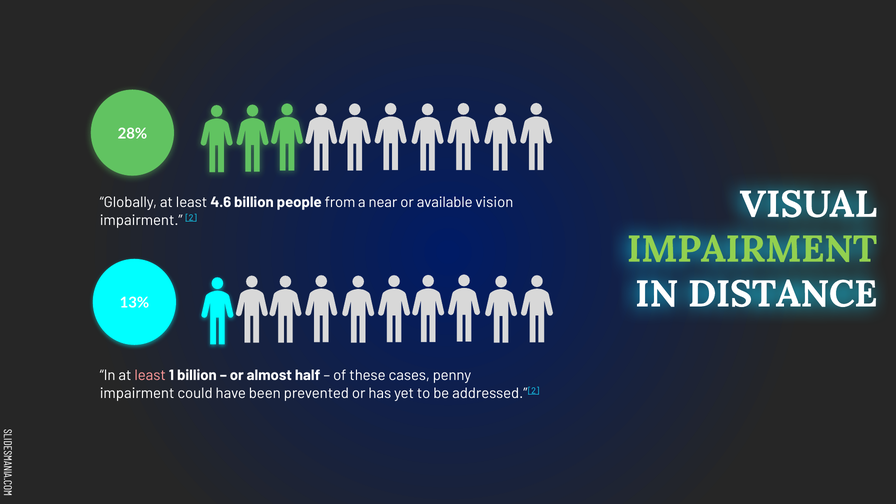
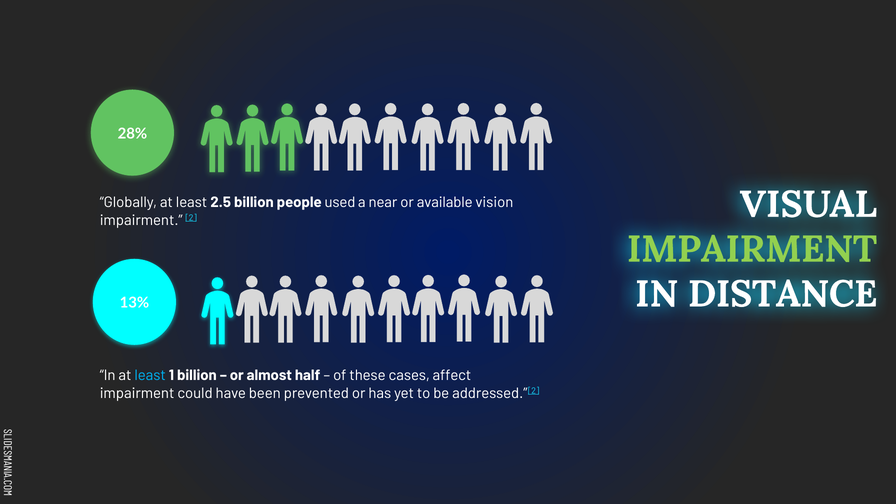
4.6: 4.6 -> 2.5
from: from -> used
least at (150, 375) colour: pink -> light blue
penny: penny -> affect
